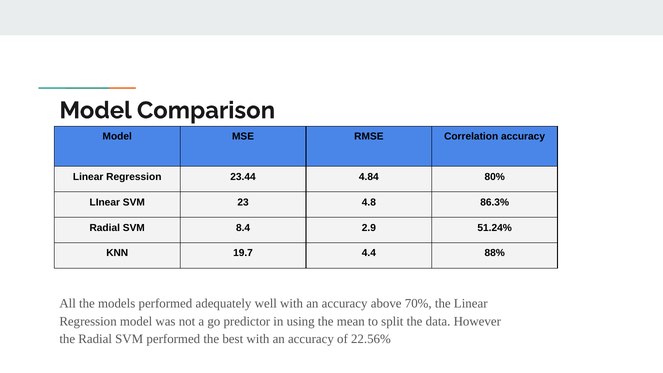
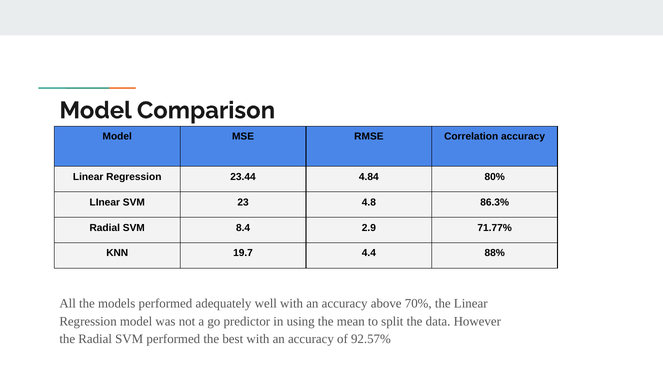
51.24%: 51.24% -> 71.77%
22.56%: 22.56% -> 92.57%
